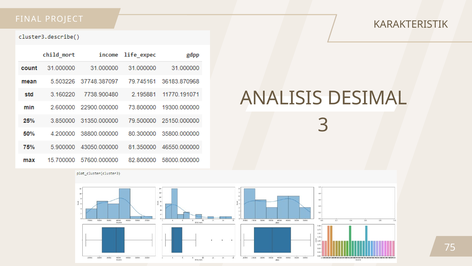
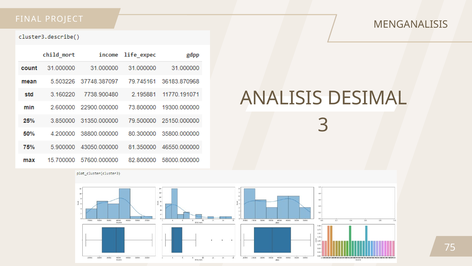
KARAKTERISTIK: KARAKTERISTIK -> MENGANALISIS
